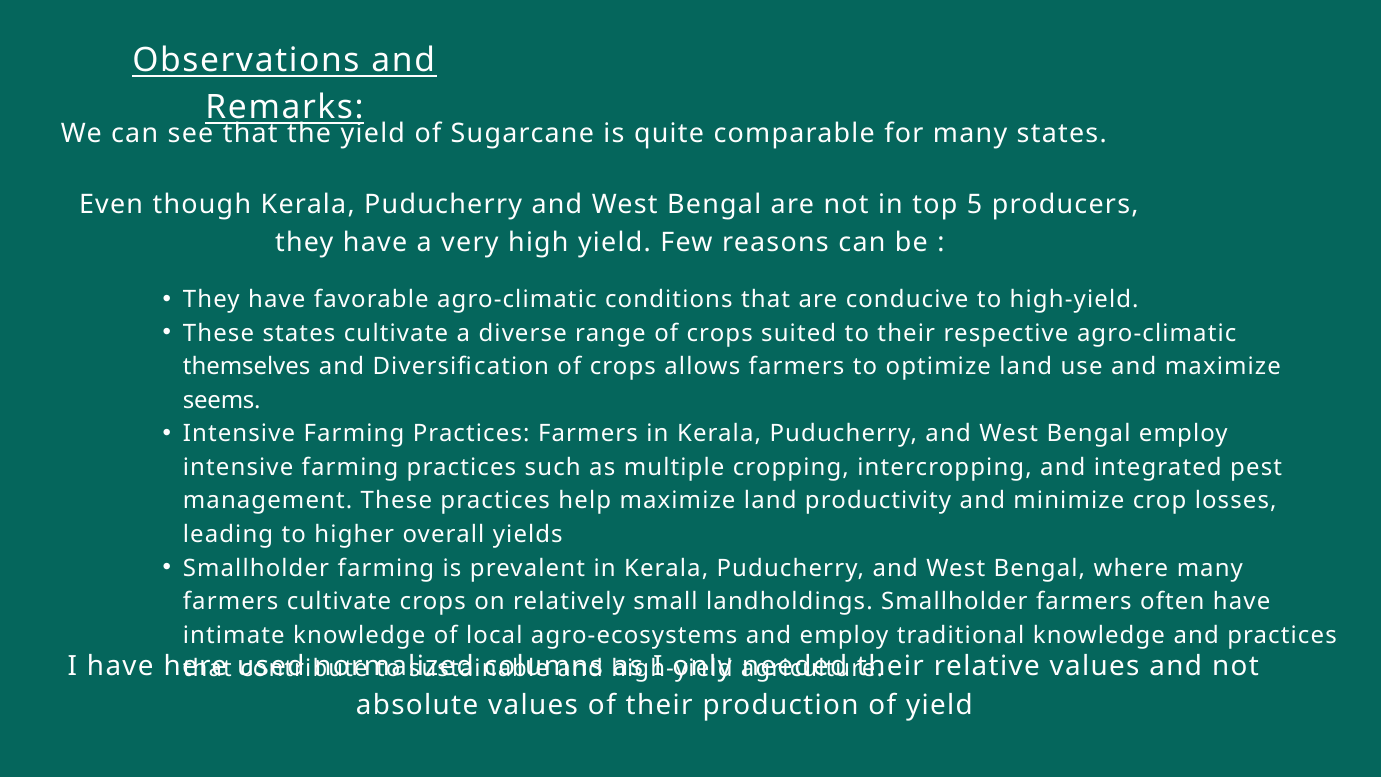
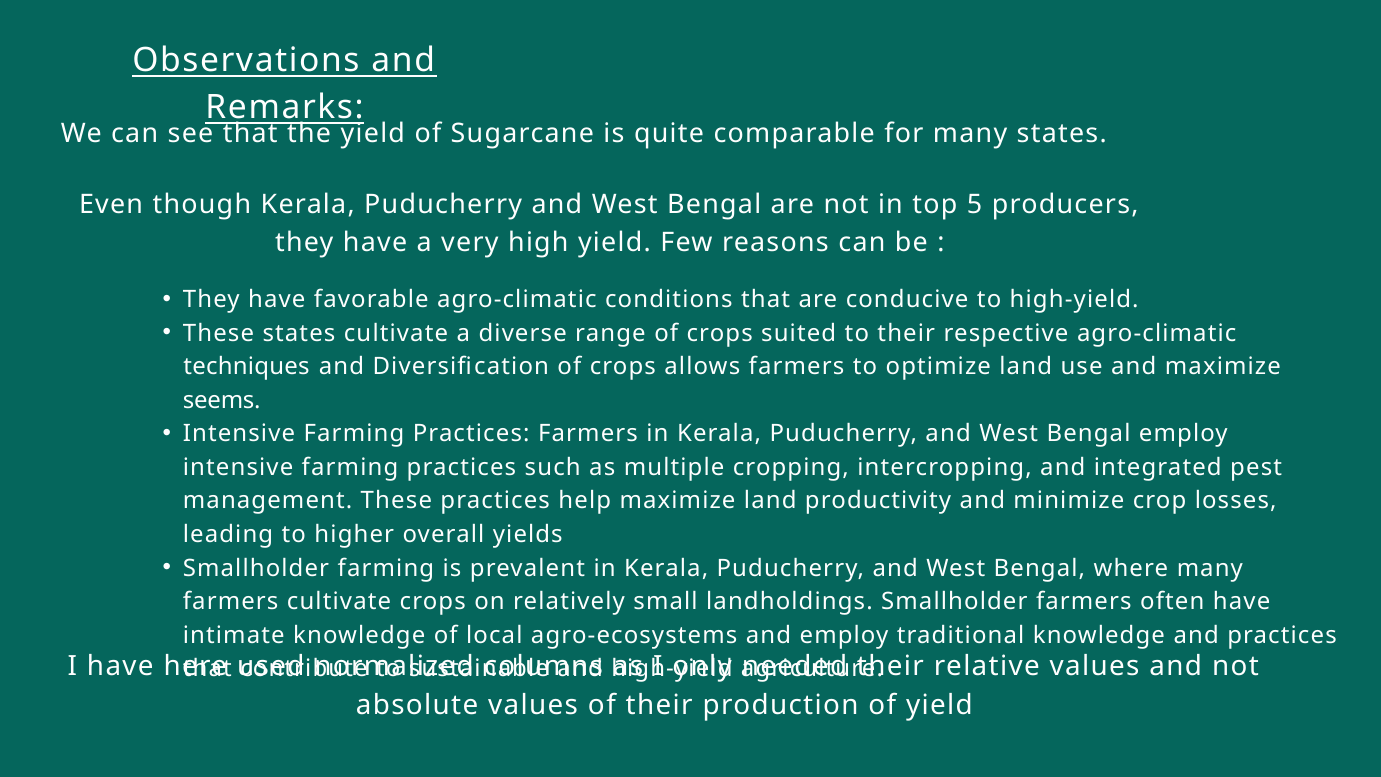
themselves: themselves -> techniques
